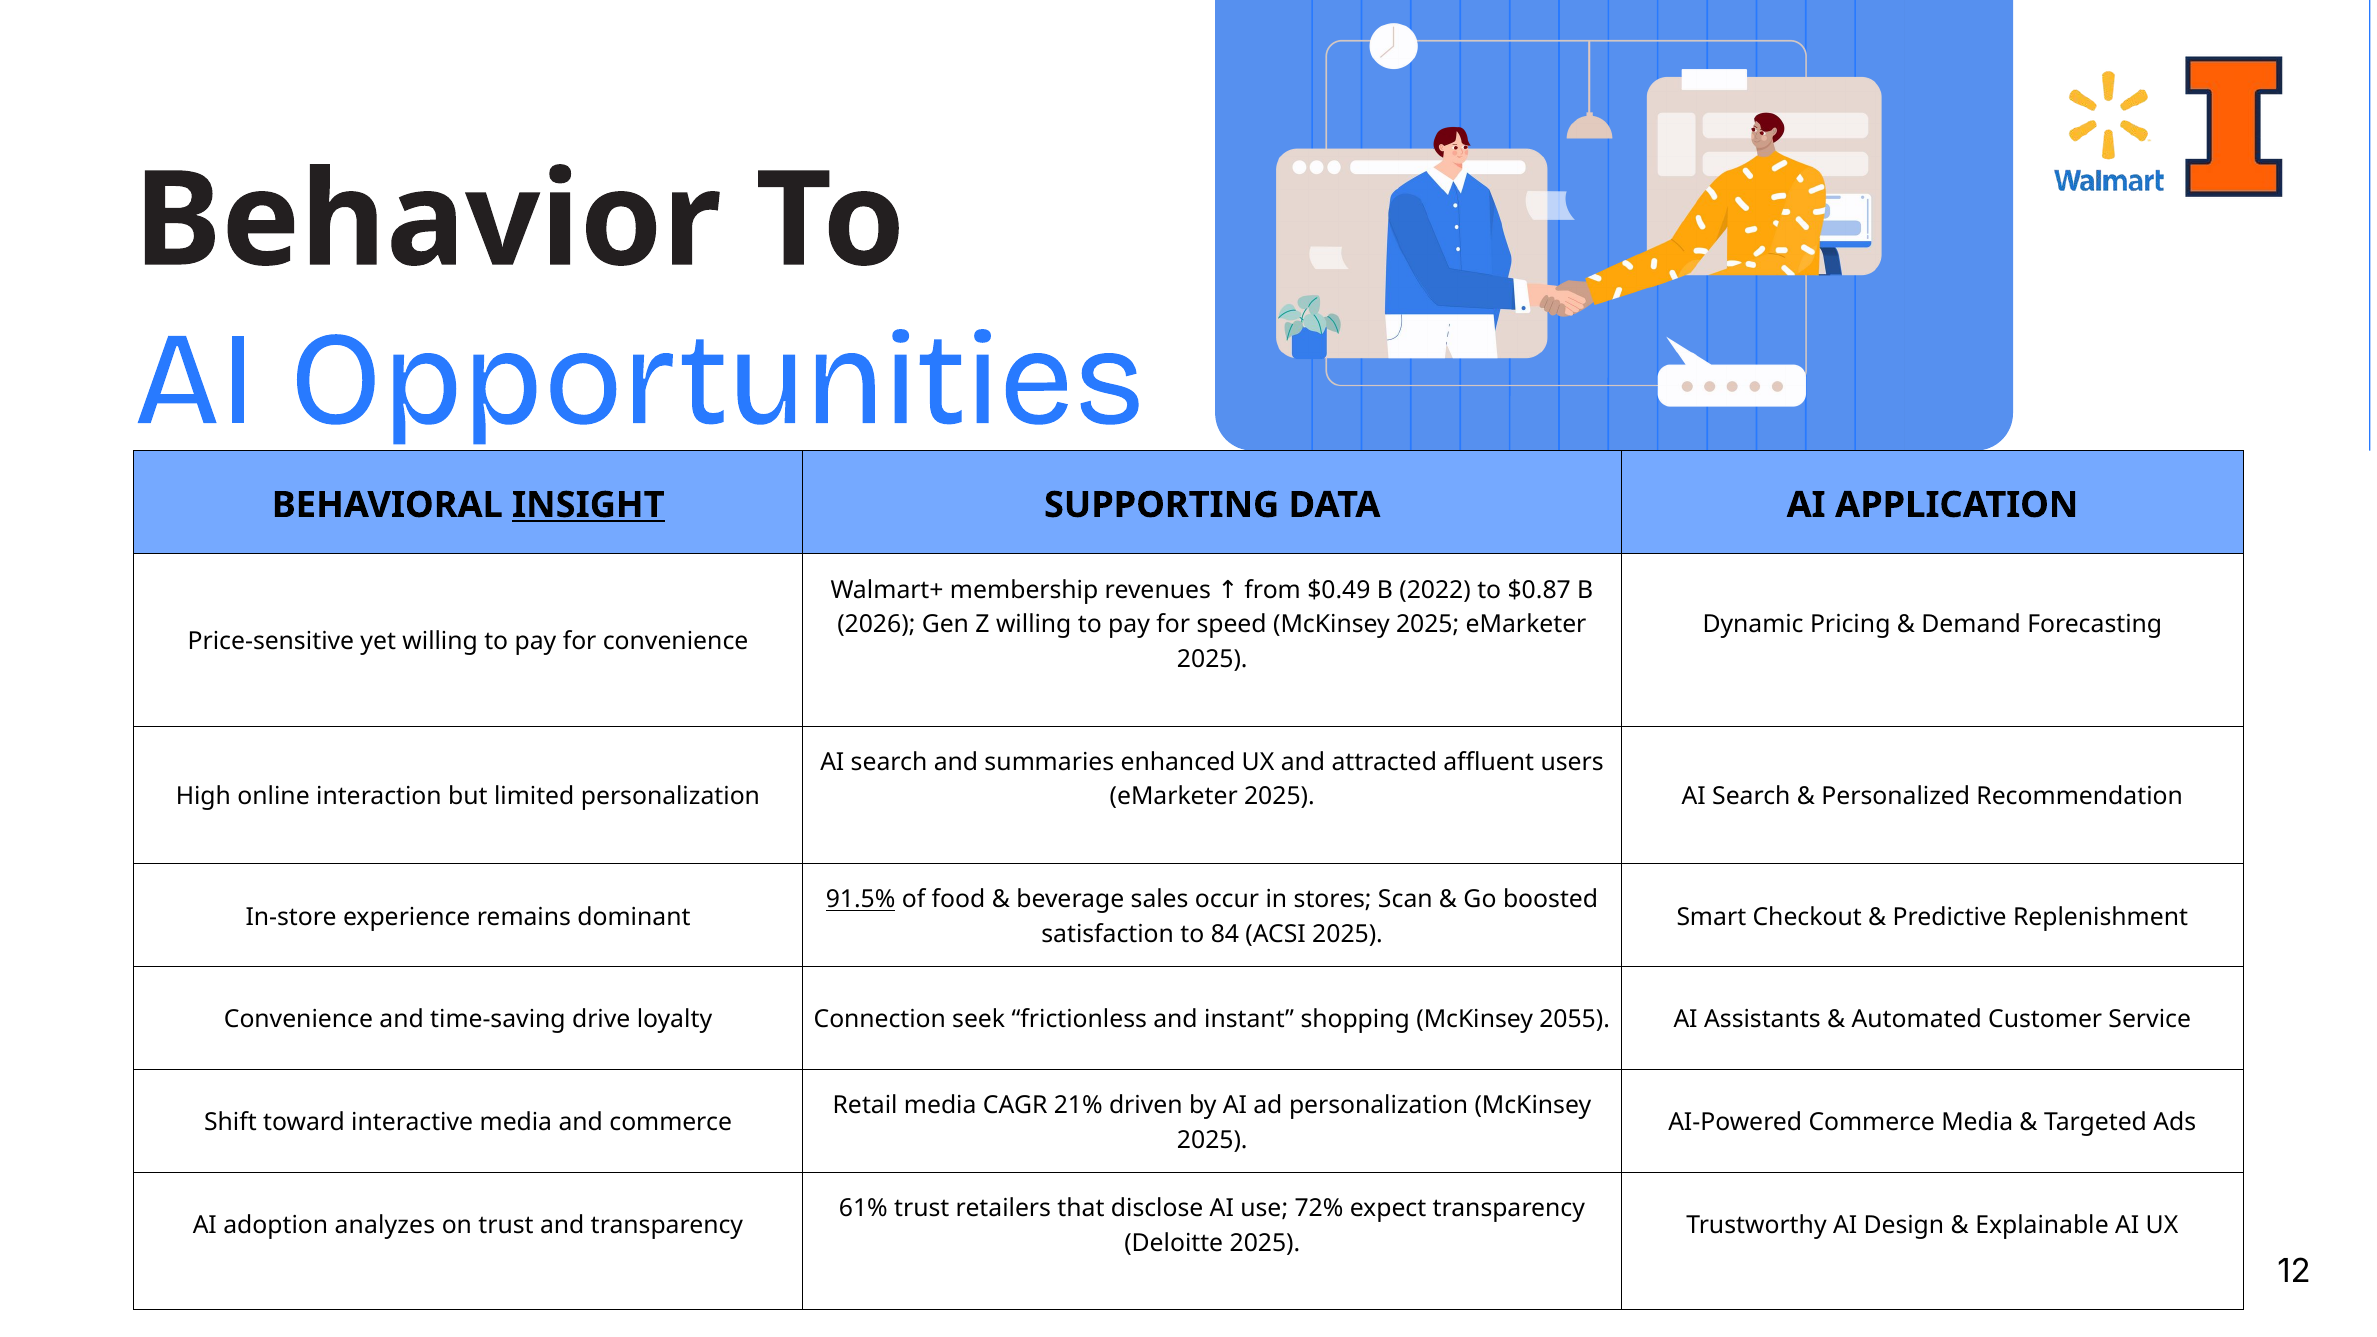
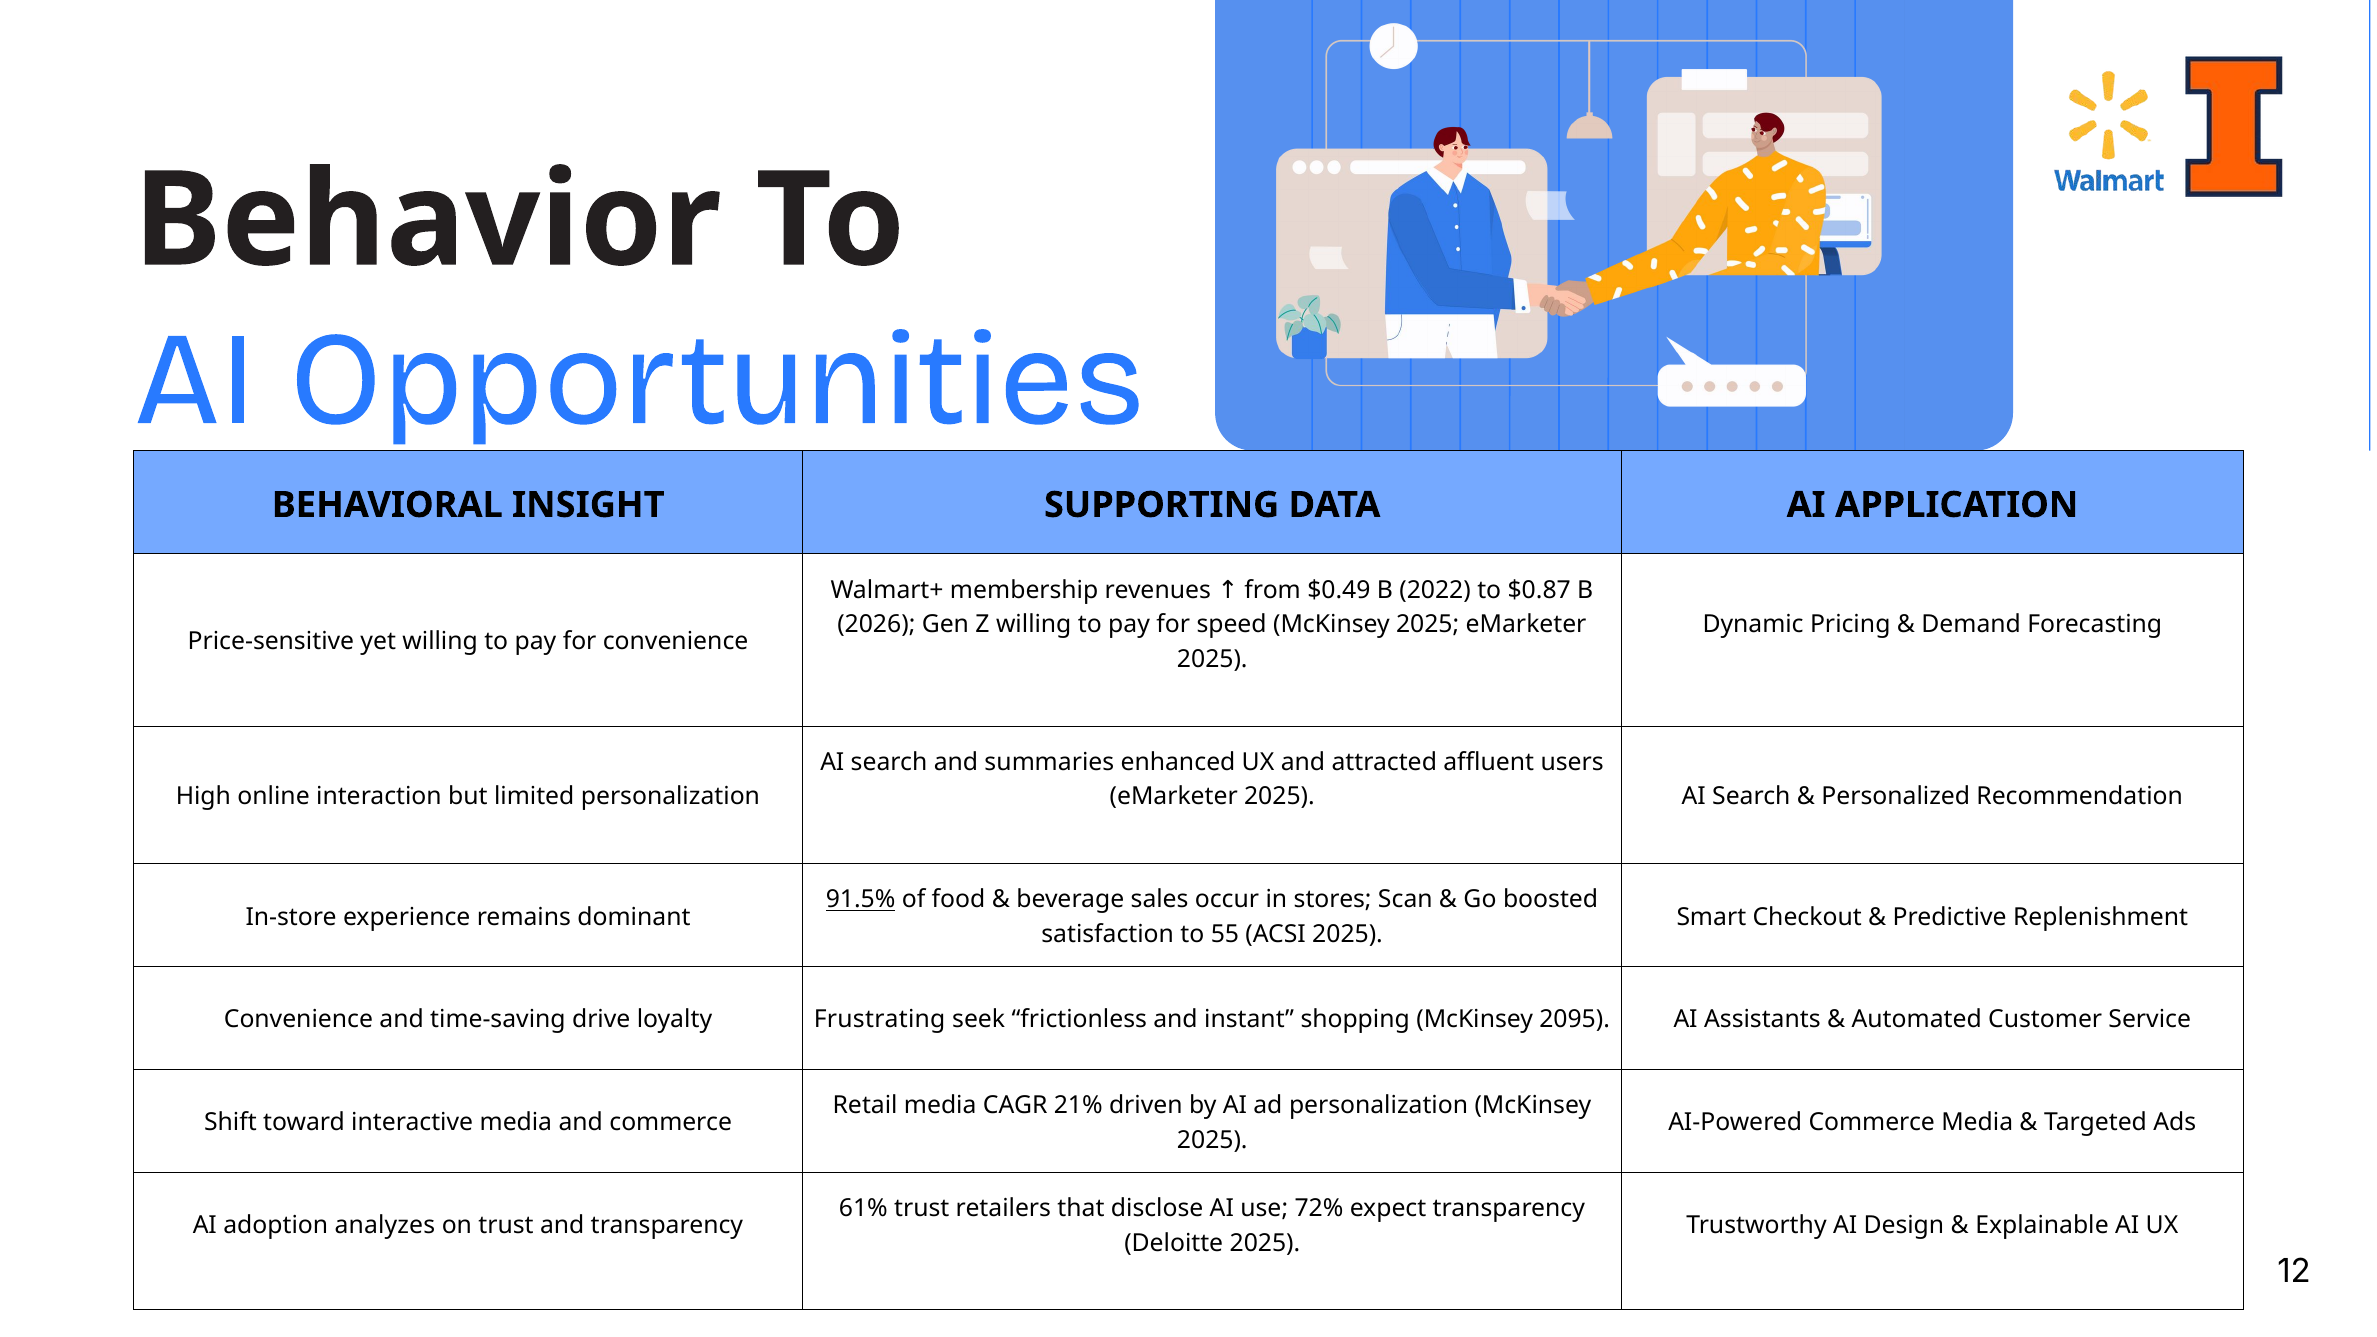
INSIGHT underline: present -> none
84: 84 -> 55
Connection: Connection -> Frustrating
2055: 2055 -> 2095
